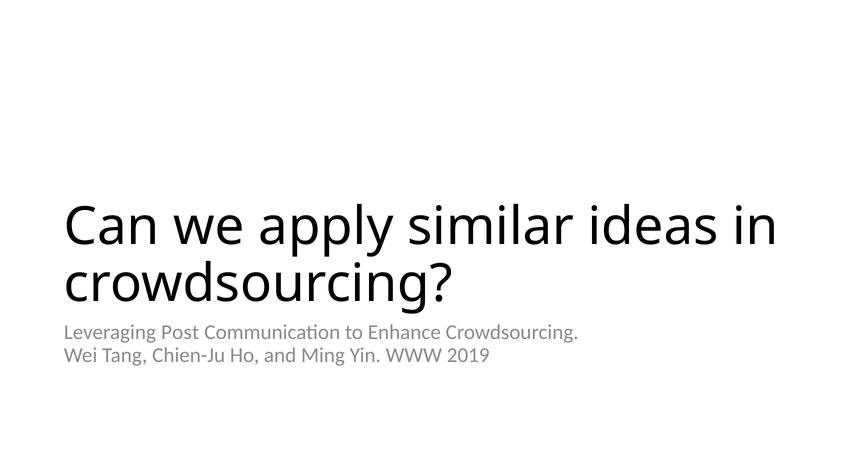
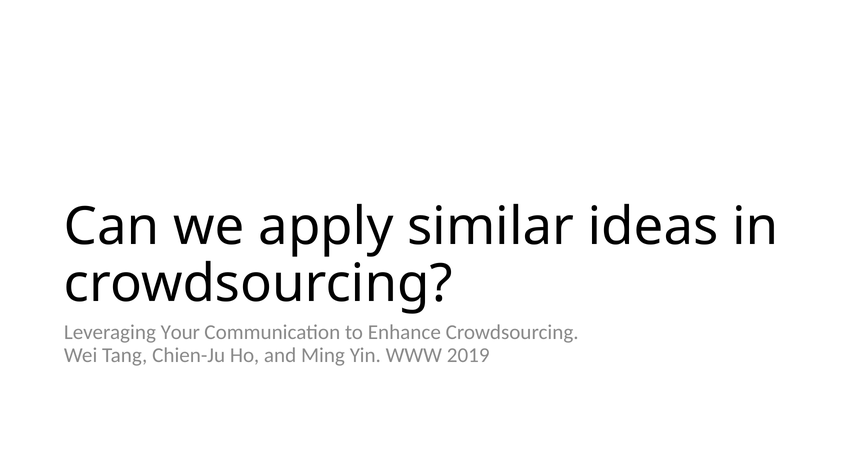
Post: Post -> Your
